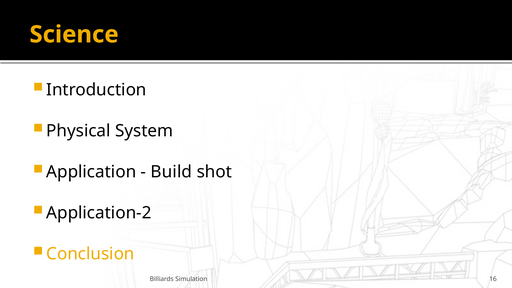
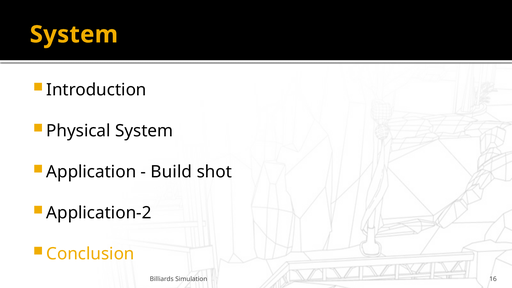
Science at (74, 34): Science -> System
